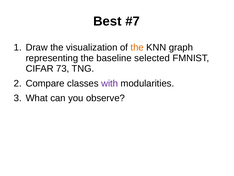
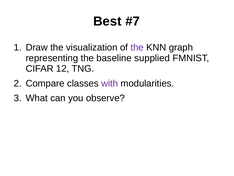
the at (137, 47) colour: orange -> purple
selected: selected -> supplied
73: 73 -> 12
